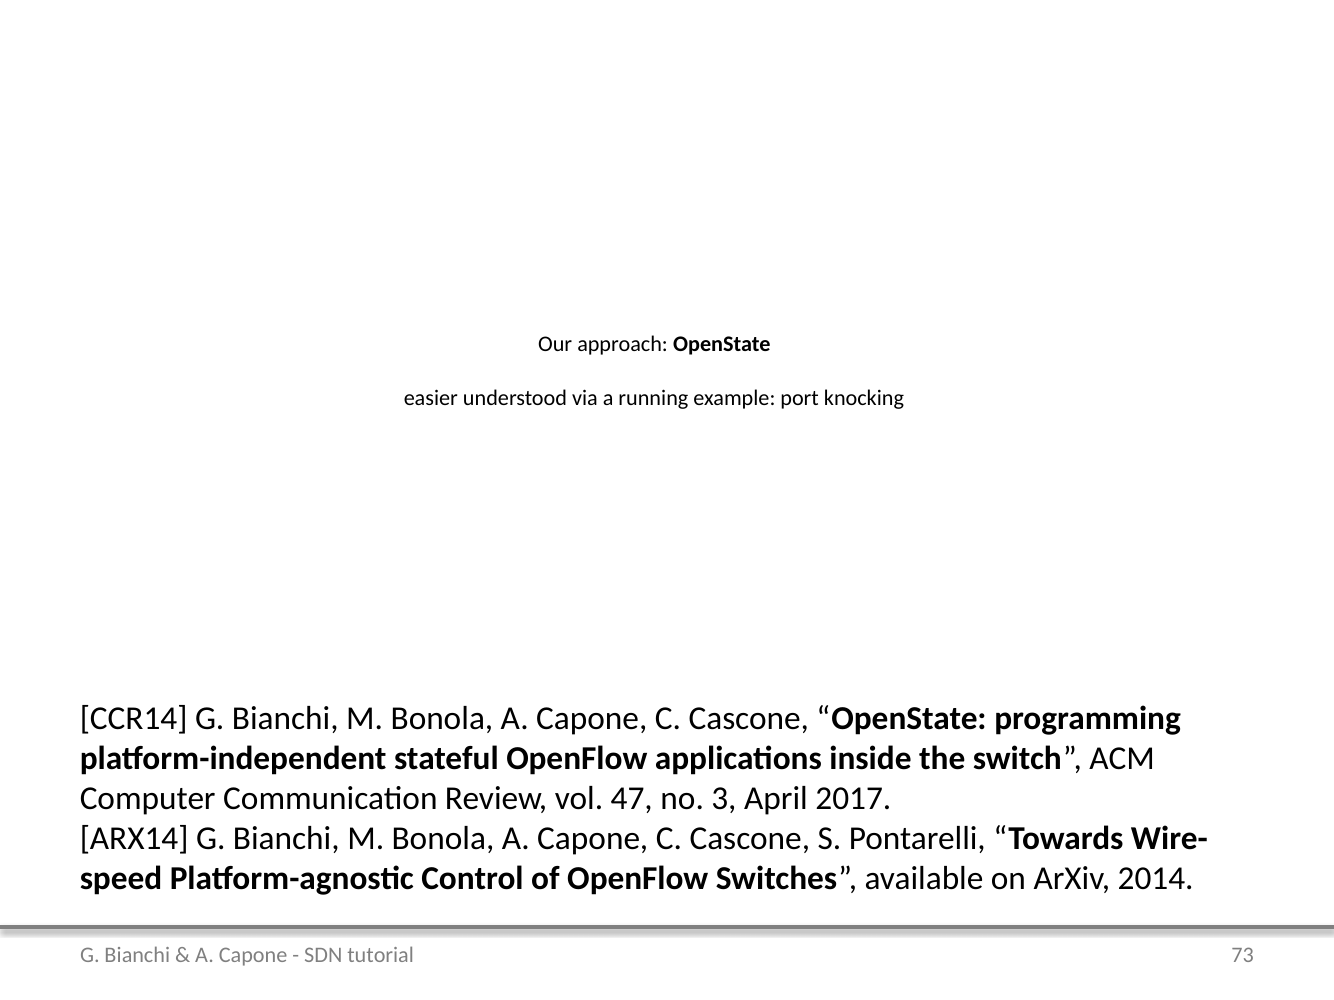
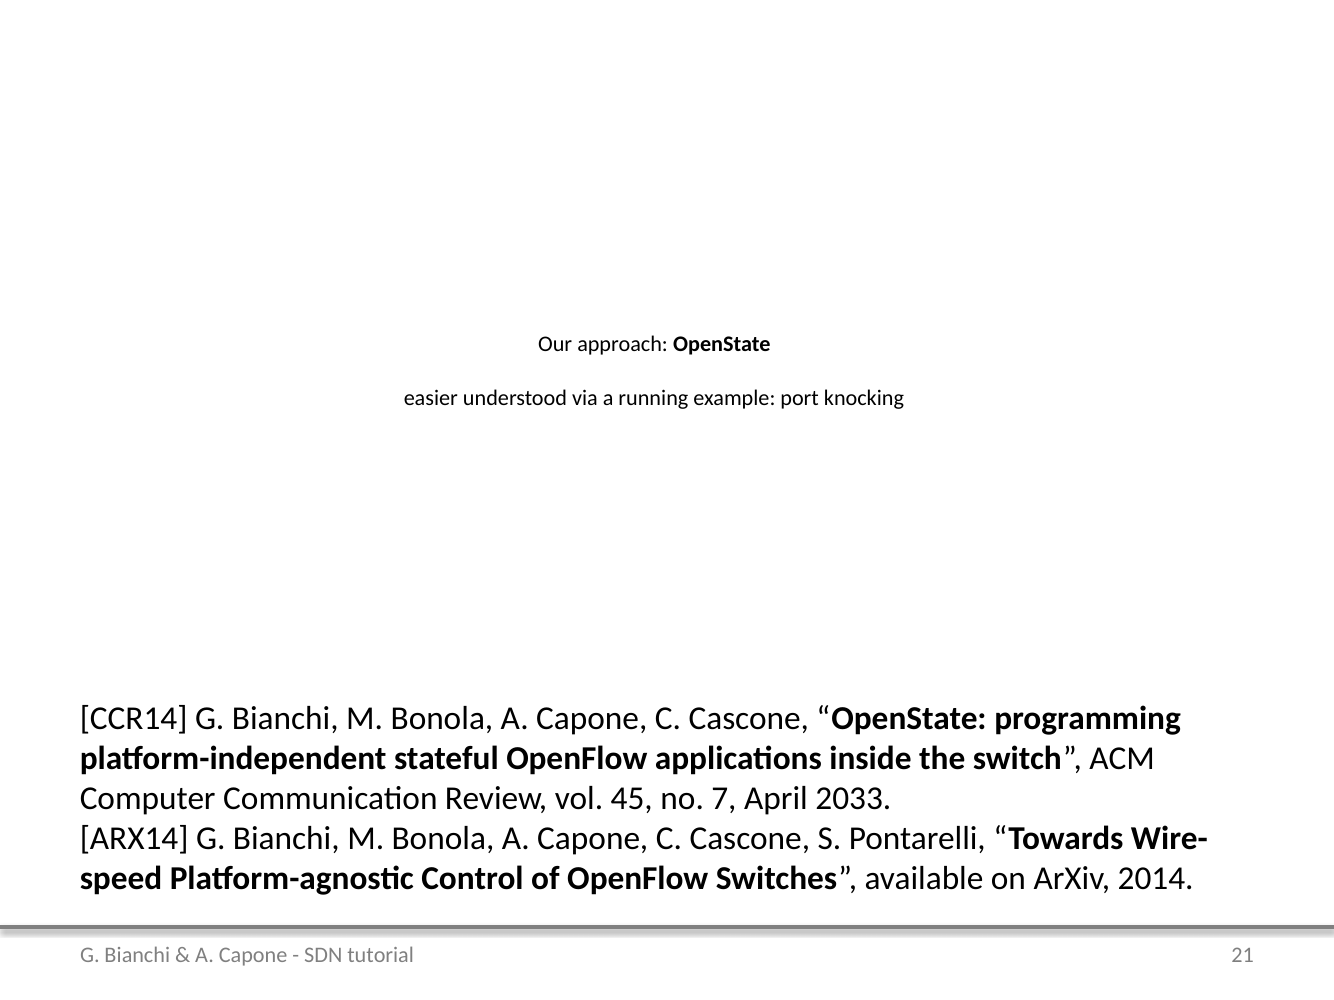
47: 47 -> 45
3: 3 -> 7
2017: 2017 -> 2033
73: 73 -> 21
